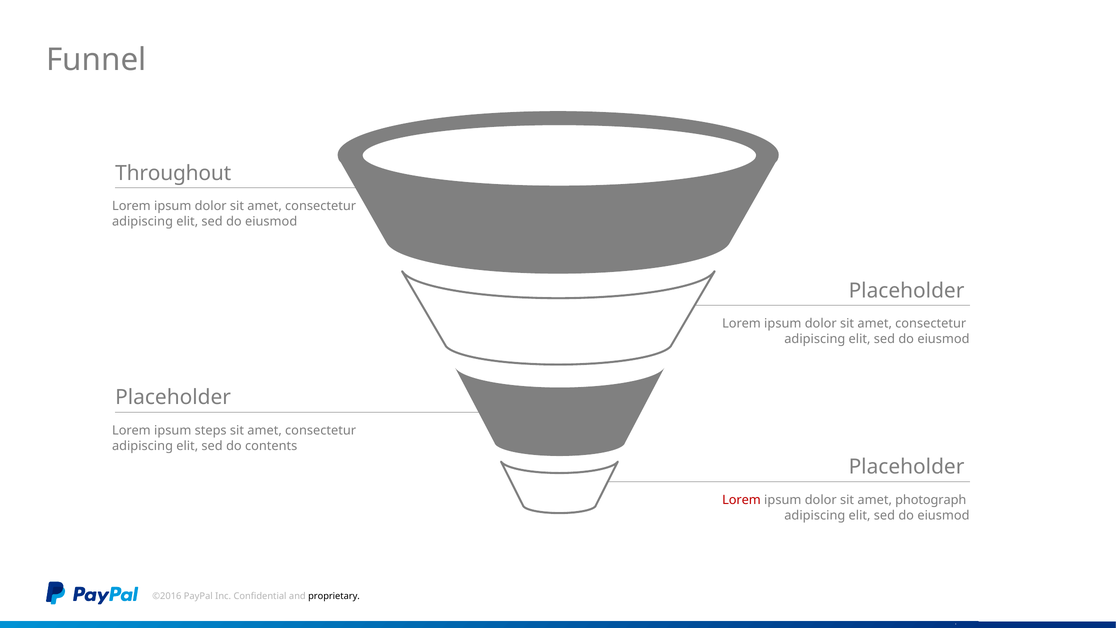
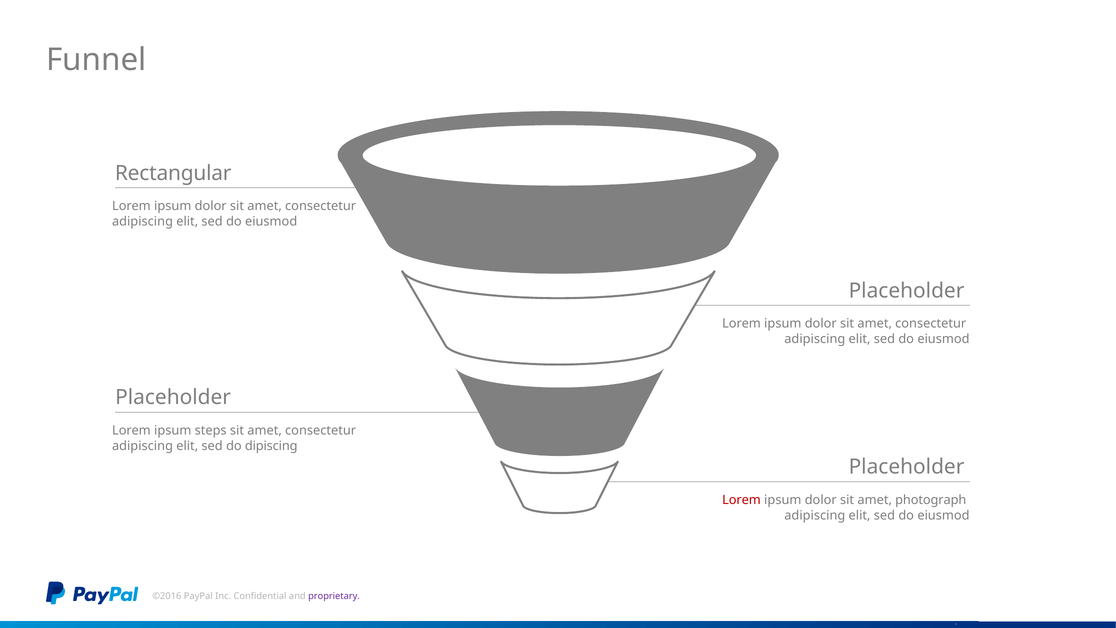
Throughout: Throughout -> Rectangular
contents: contents -> dipiscing
proprietary colour: black -> purple
